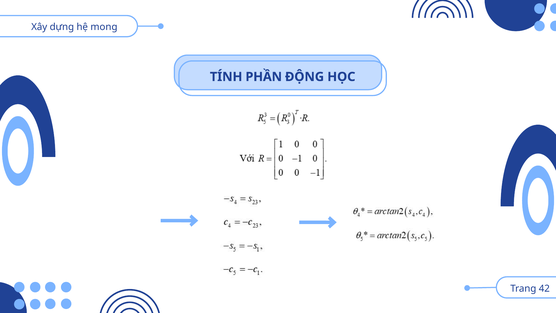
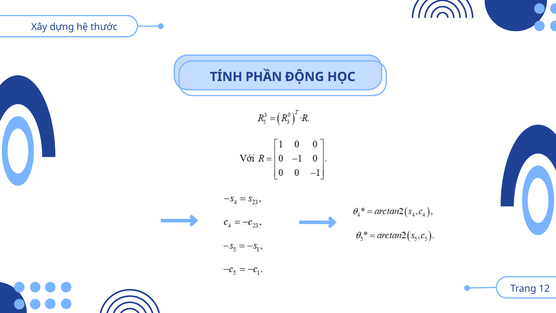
mong: mong -> thước
42: 42 -> 12
